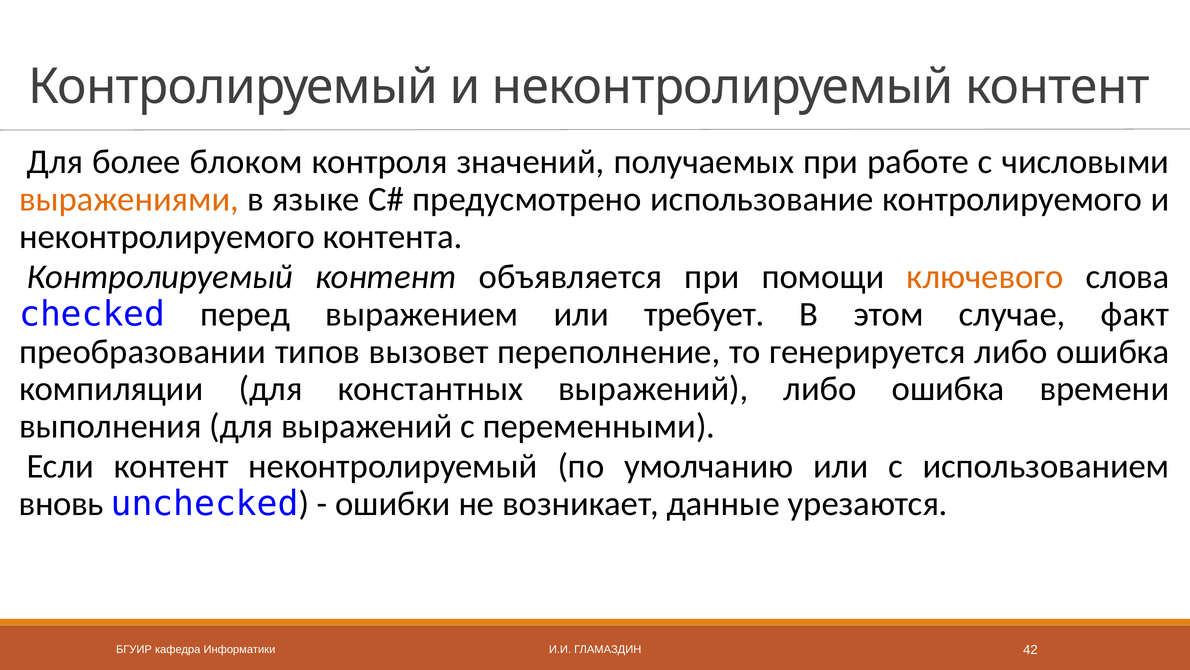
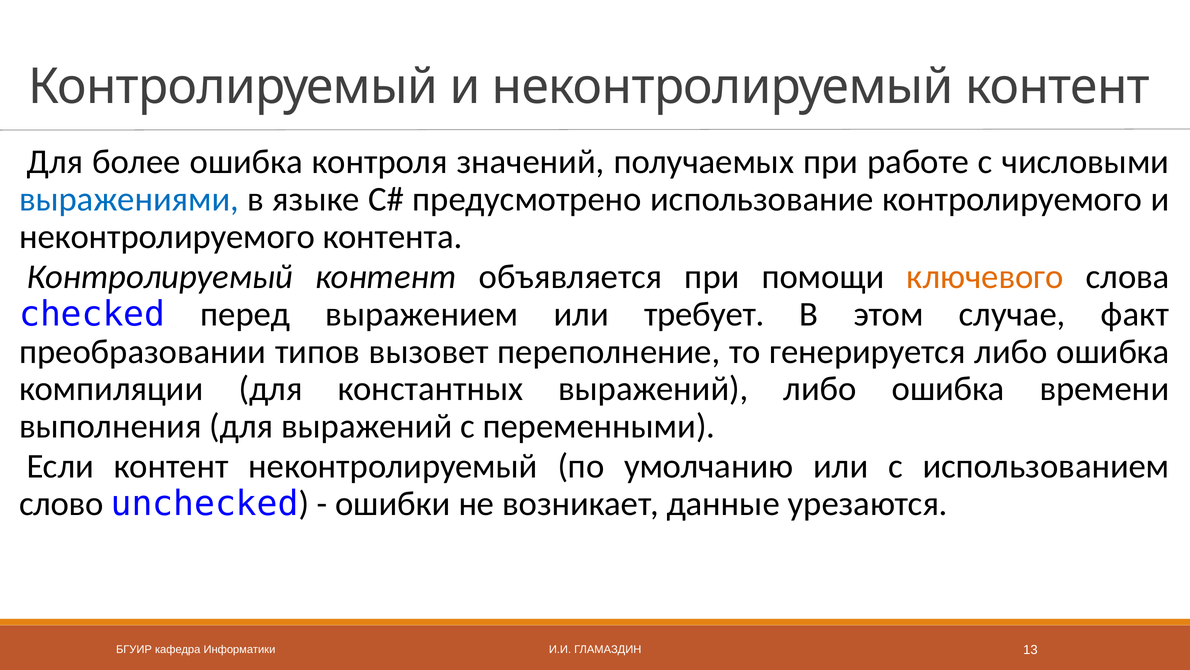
более блоком: блоком -> ошибка
выражениями colour: orange -> blue
вновь: вновь -> слово
42: 42 -> 13
